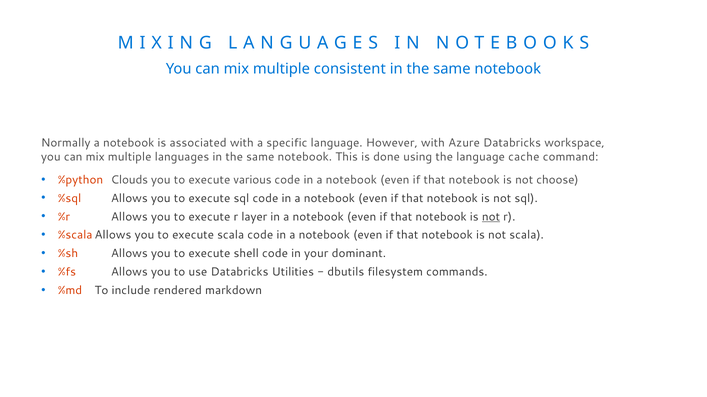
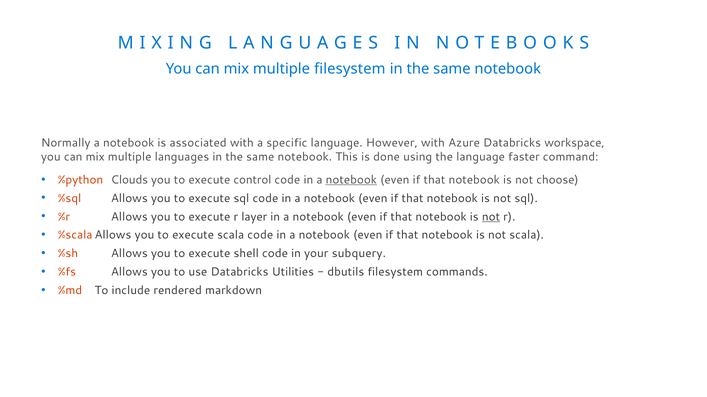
multiple consistent: consistent -> filesystem
cache: cache -> faster
various: various -> control
notebook at (351, 180) underline: none -> present
dominant: dominant -> subquery
